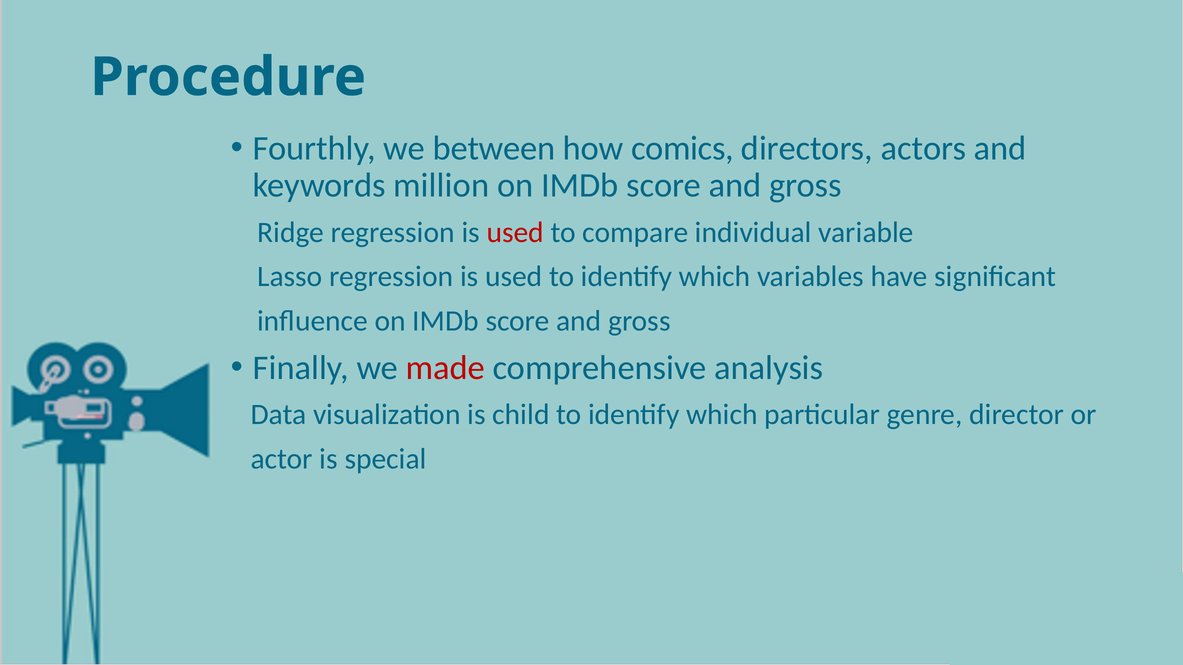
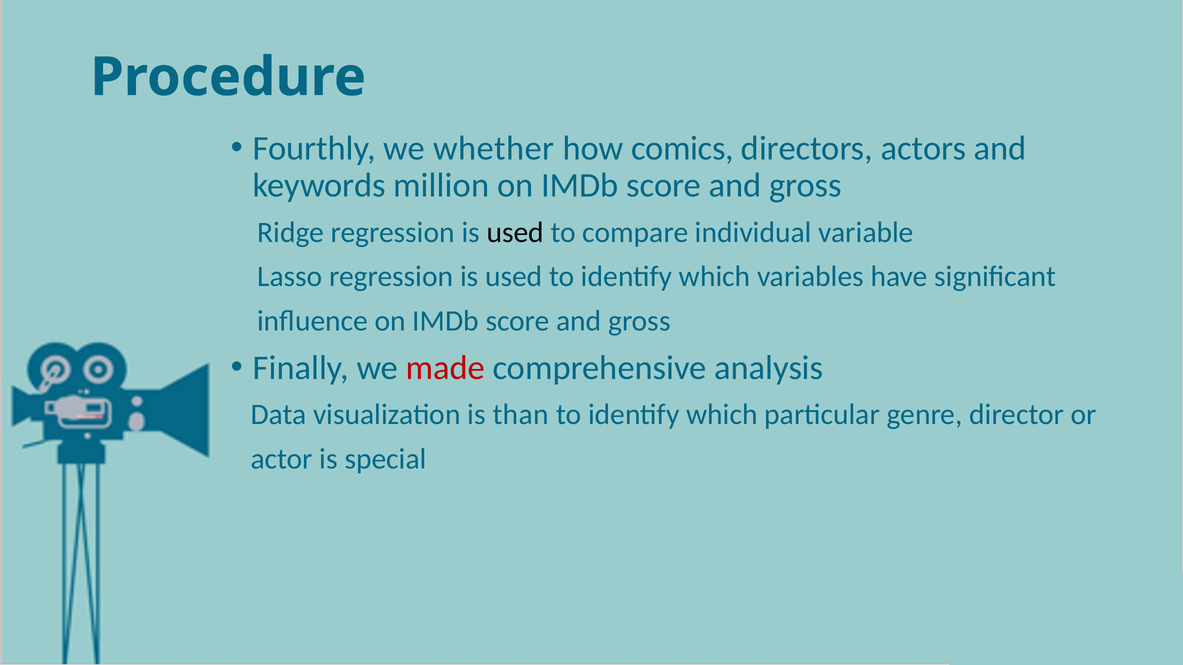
between: between -> whether
used at (515, 233) colour: red -> black
child: child -> than
